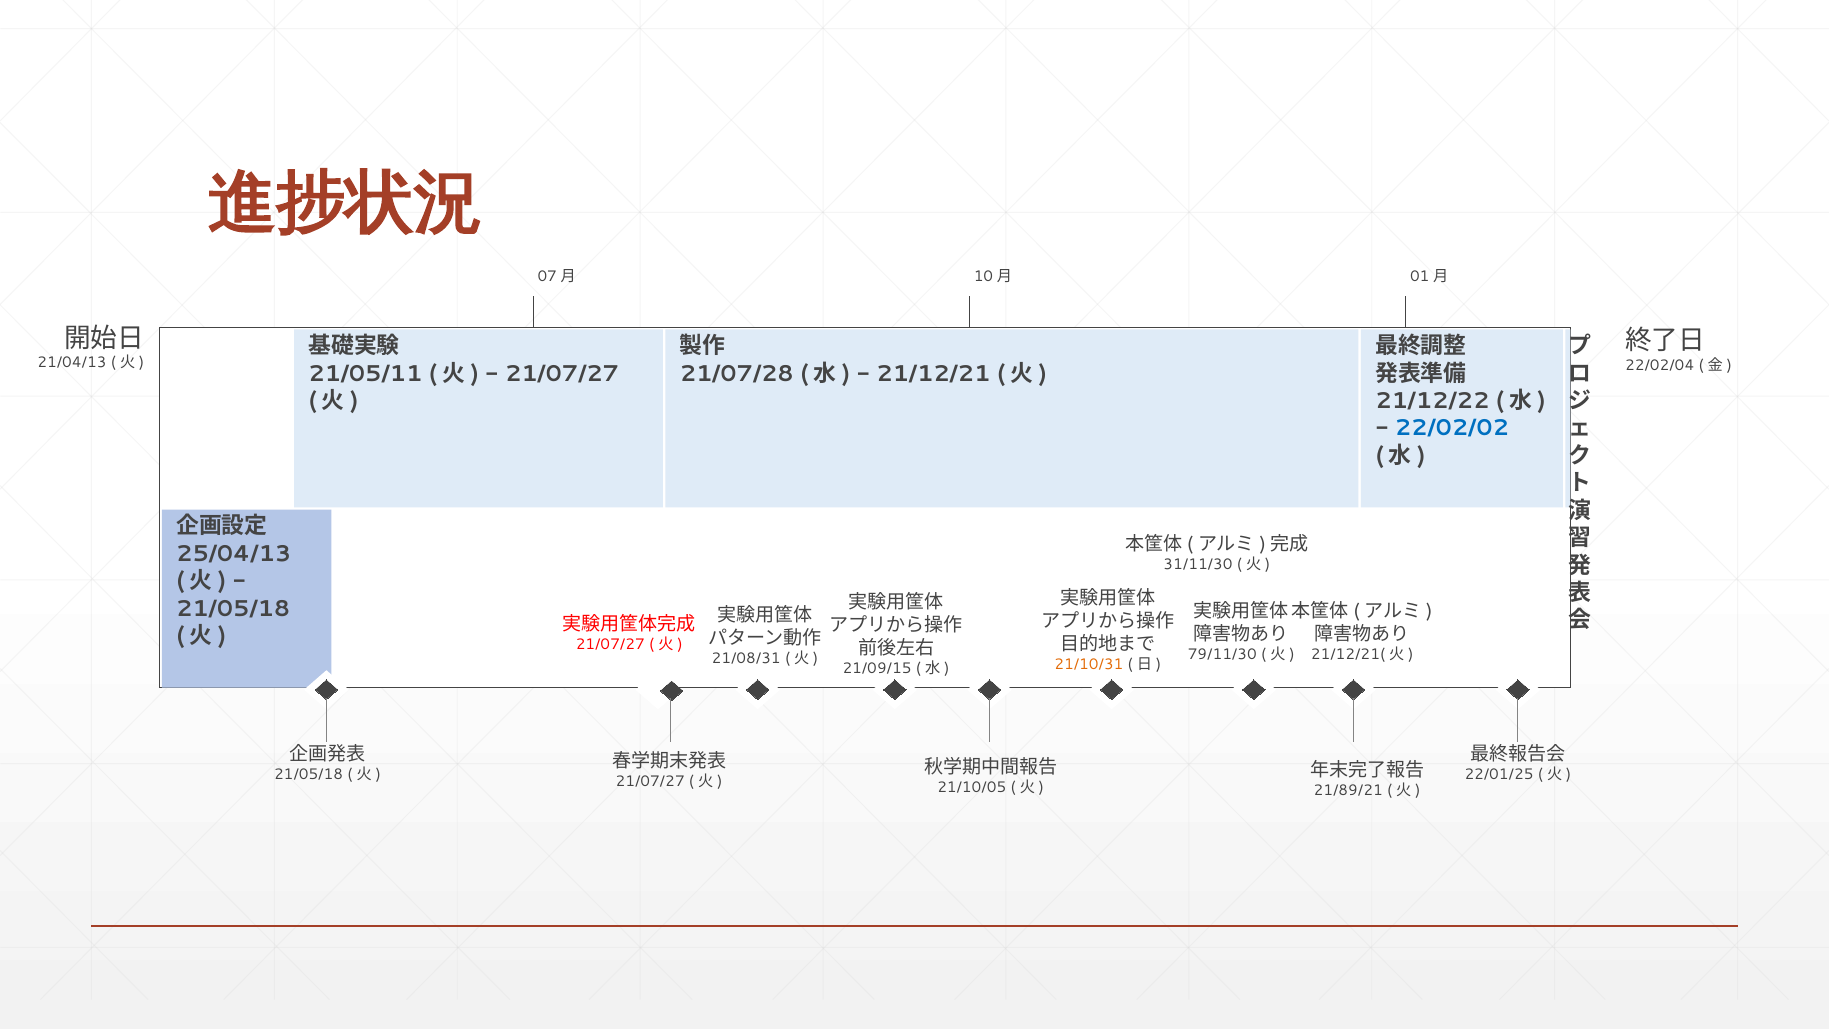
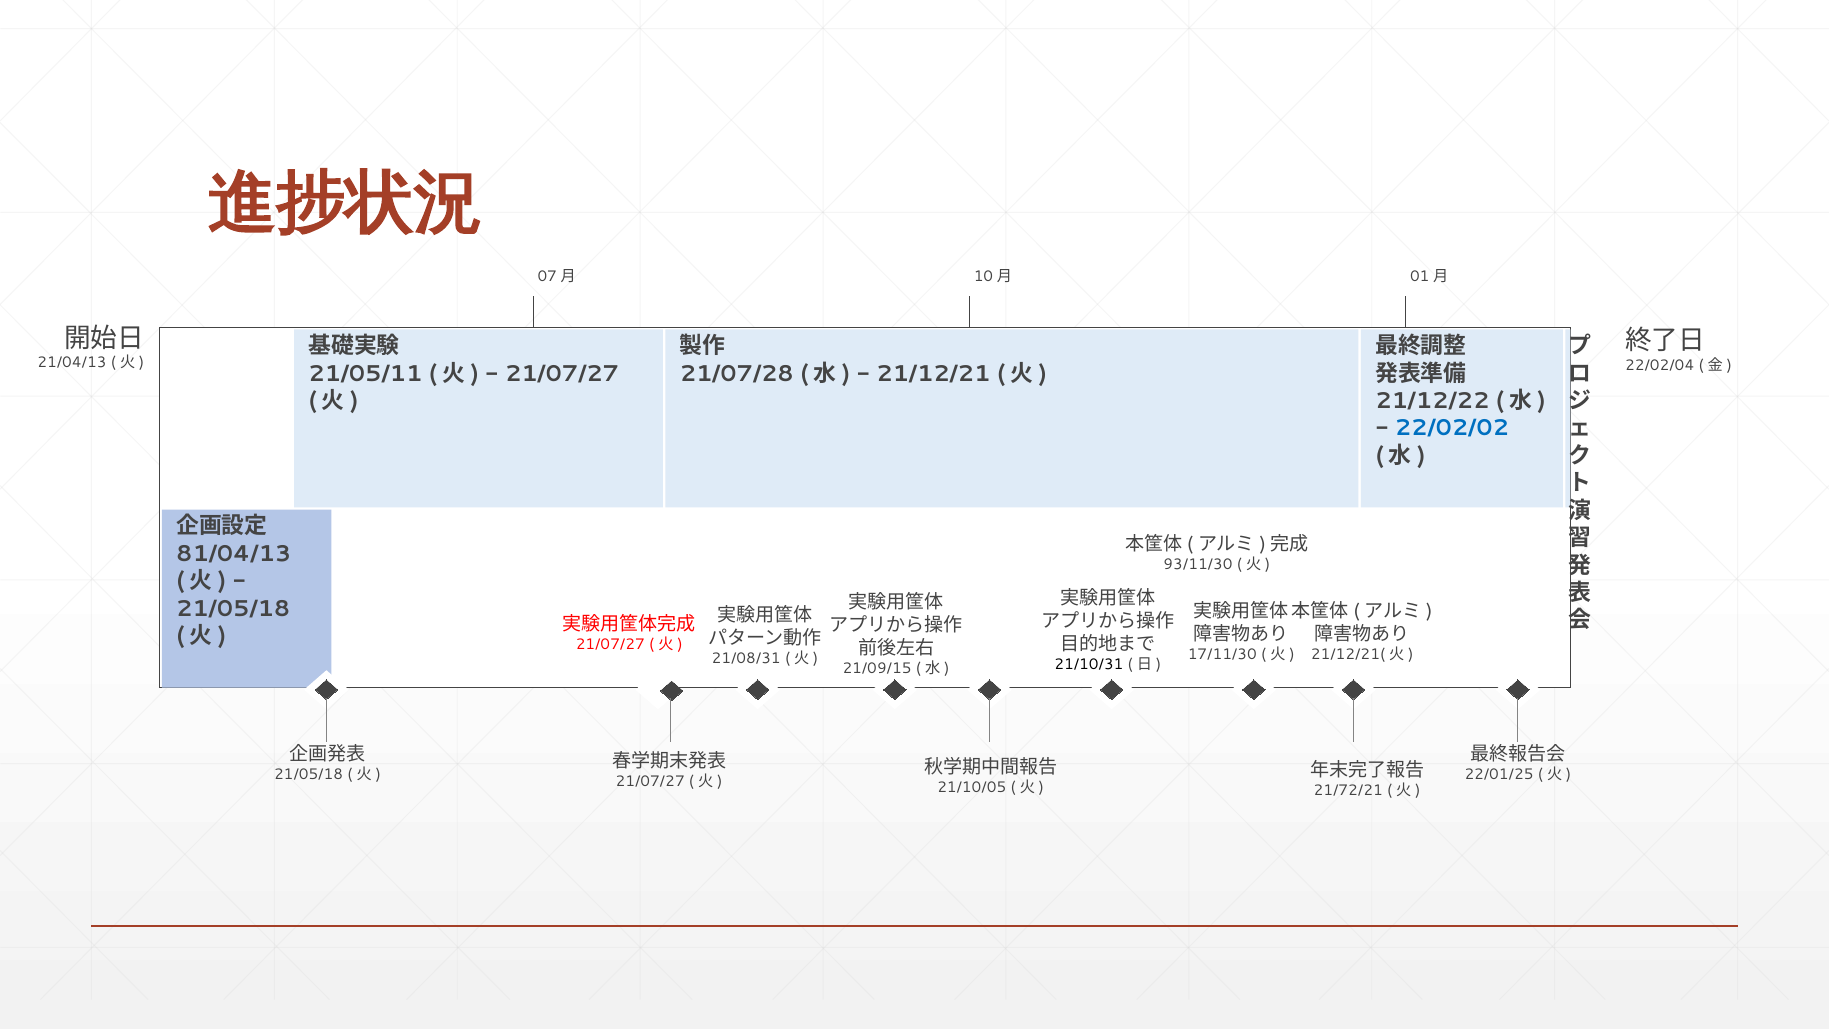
25/04/13: 25/04/13 -> 81/04/13
31/11/30: 31/11/30 -> 93/11/30
79/11/30: 79/11/30 -> 17/11/30
21/10/31 colour: orange -> black
21/89/21: 21/89/21 -> 21/72/21
